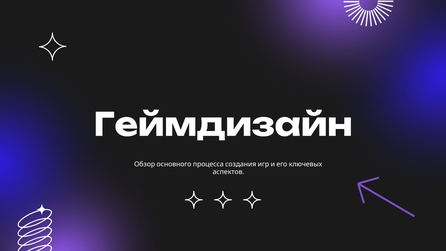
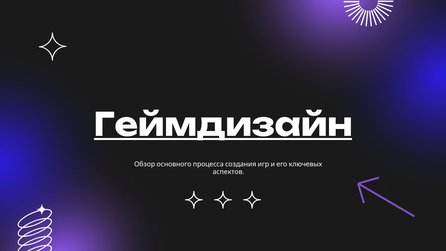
Геймдизайн underline: none -> present
